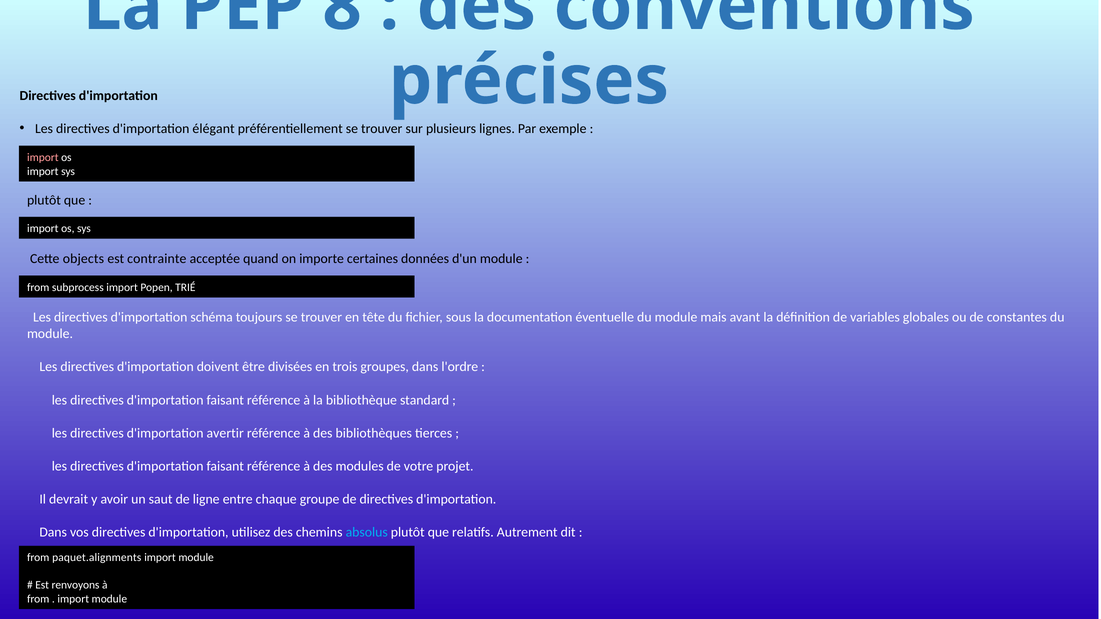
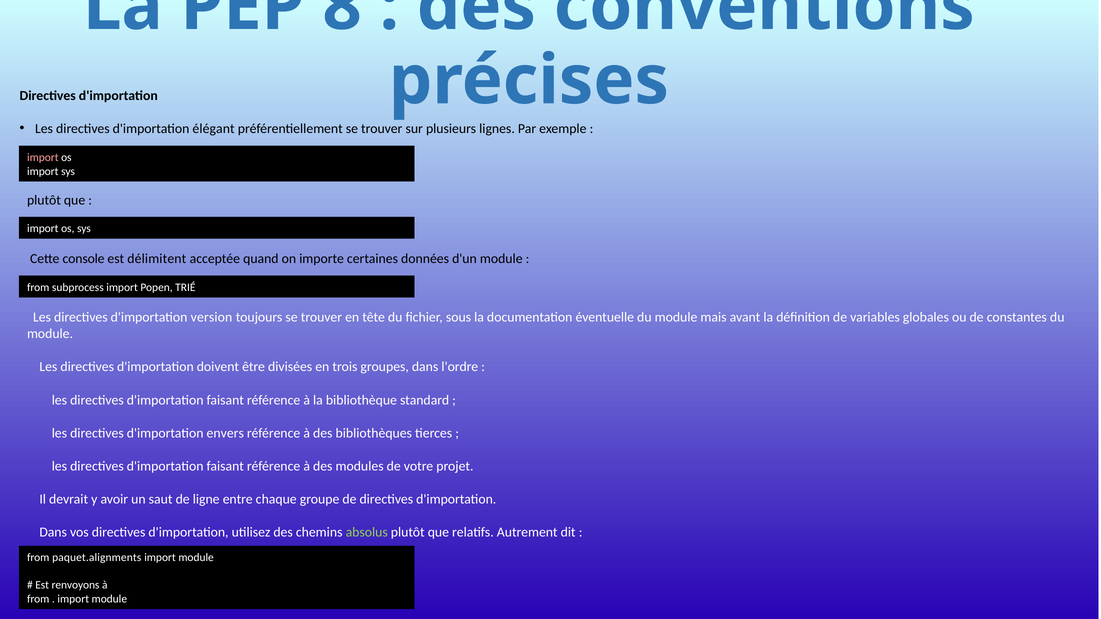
objects: objects -> console
contrainte: contrainte -> délimitent
schéma: schéma -> version
avertir: avertir -> envers
absolus colour: light blue -> light green
